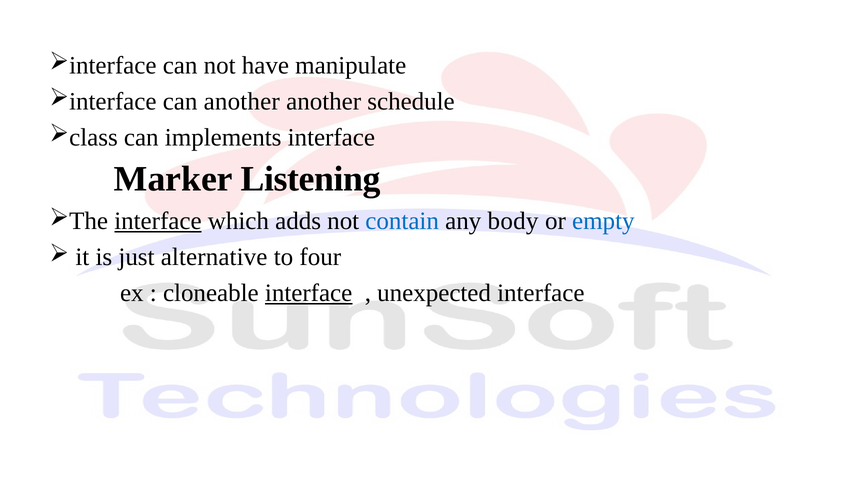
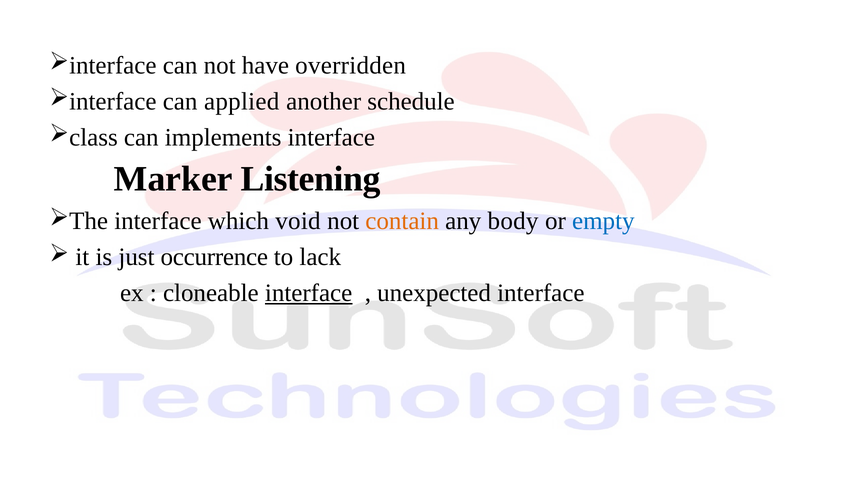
manipulate: manipulate -> overridden
can another: another -> applied
interface at (158, 221) underline: present -> none
adds: adds -> void
contain colour: blue -> orange
alternative: alternative -> occurrence
four: four -> lack
